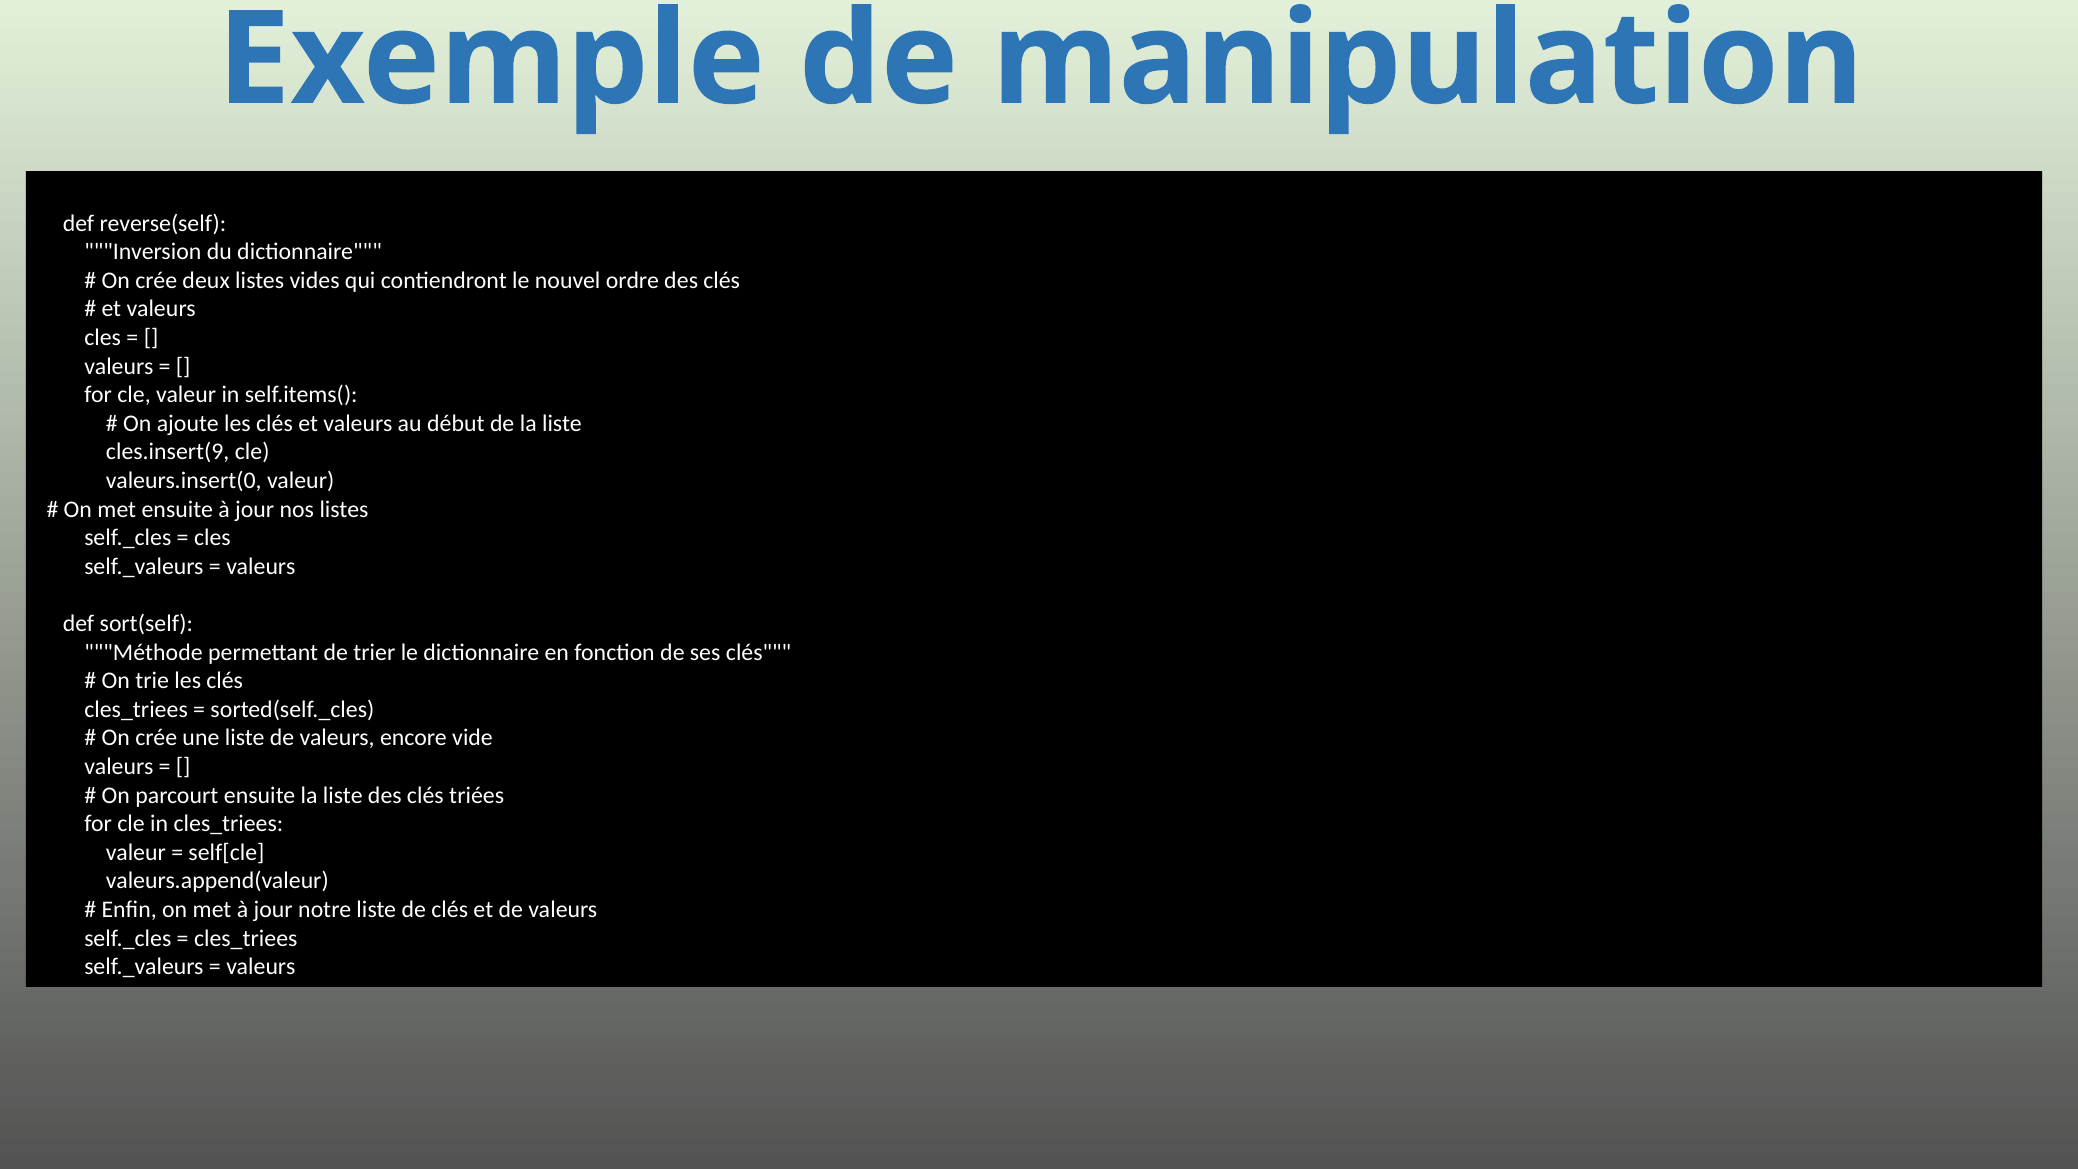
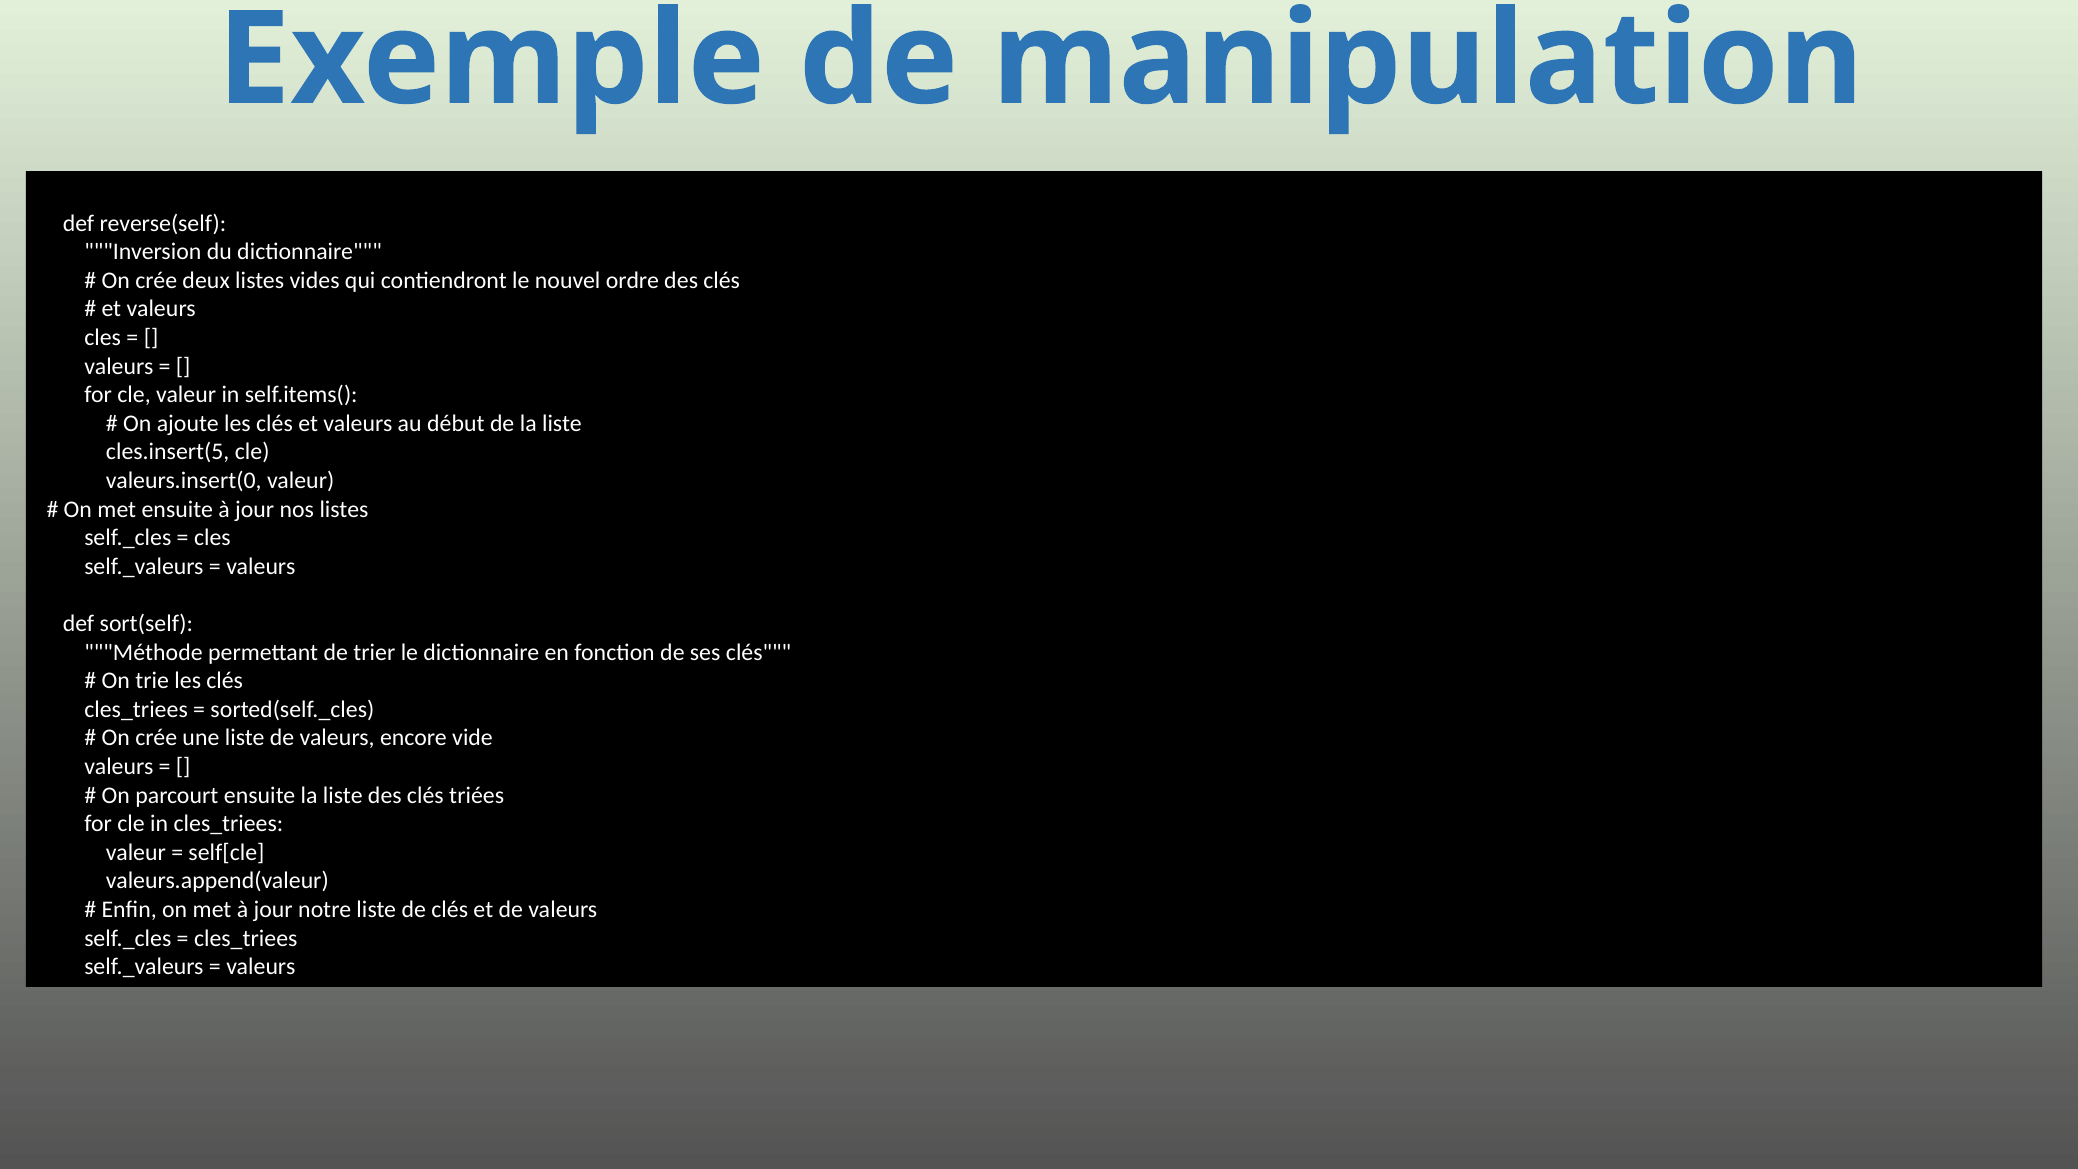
cles.insert(9: cles.insert(9 -> cles.insert(5
